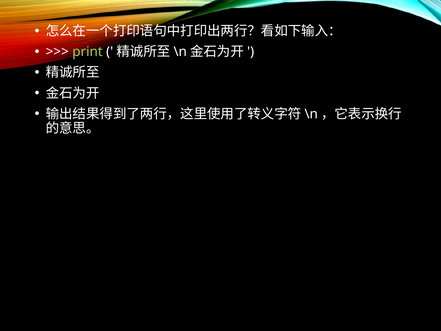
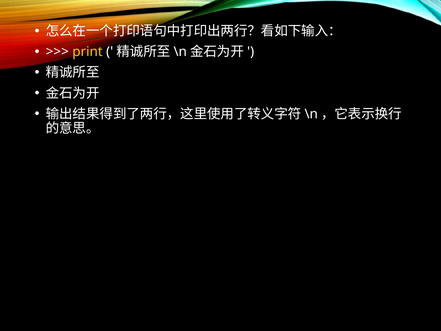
print colour: light green -> yellow
